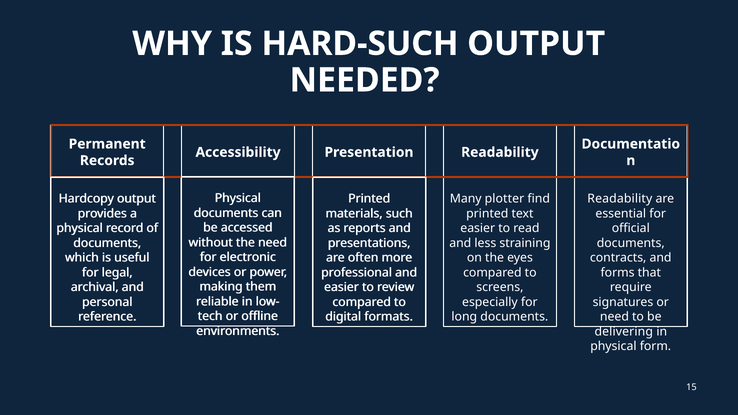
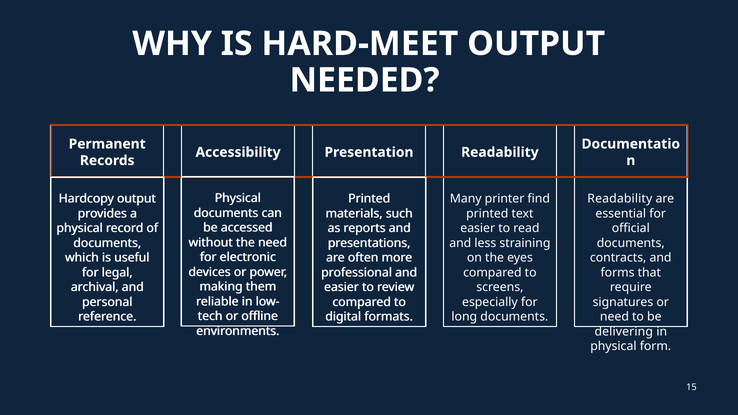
HARD-SUCH: HARD-SUCH -> HARD-MEET
plotter: plotter -> printer
